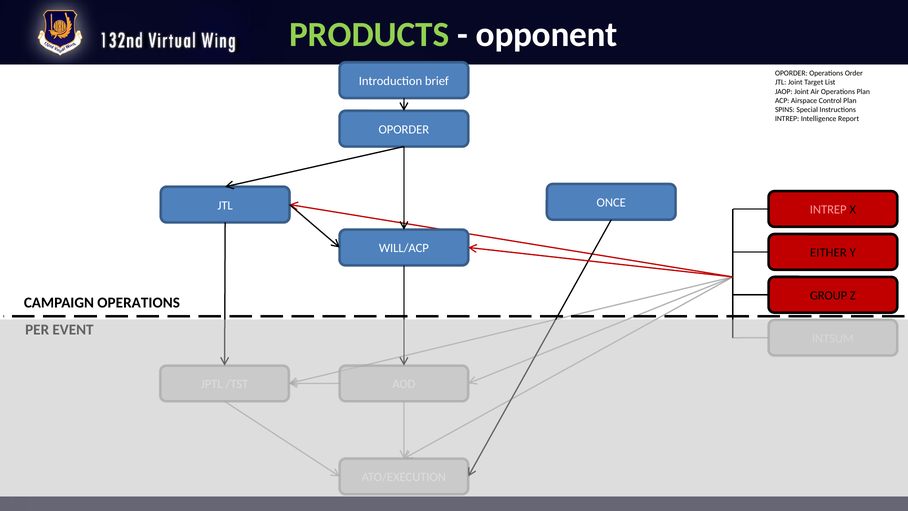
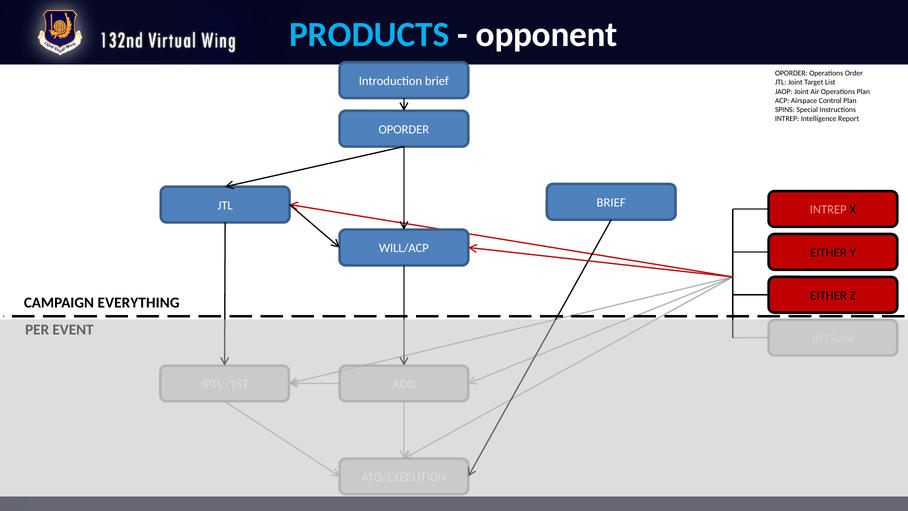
PRODUCTS colour: light green -> light blue
ONCE at (611, 203): ONCE -> BRIEF
GROUP at (829, 296): GROUP -> EITHER
CAMPAIGN OPERATIONS: OPERATIONS -> EVERYTHING
